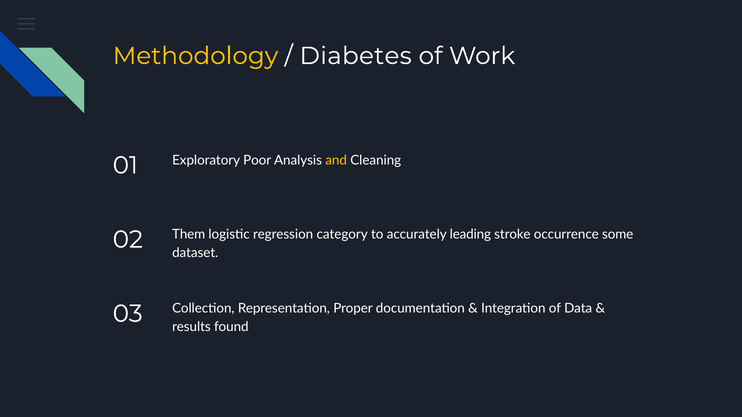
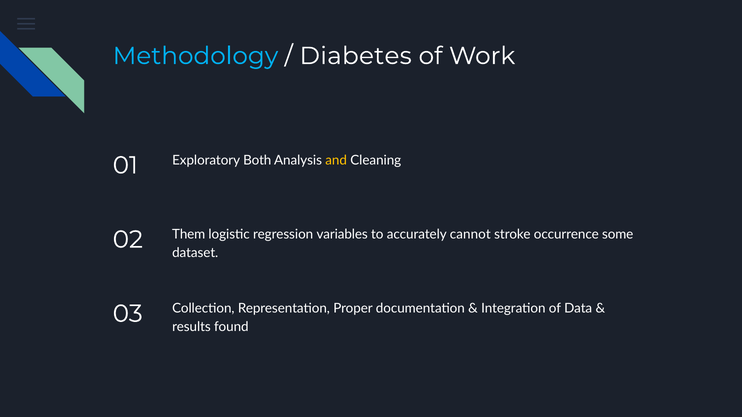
Methodology colour: yellow -> light blue
Poor: Poor -> Both
category: category -> variables
leading: leading -> cannot
